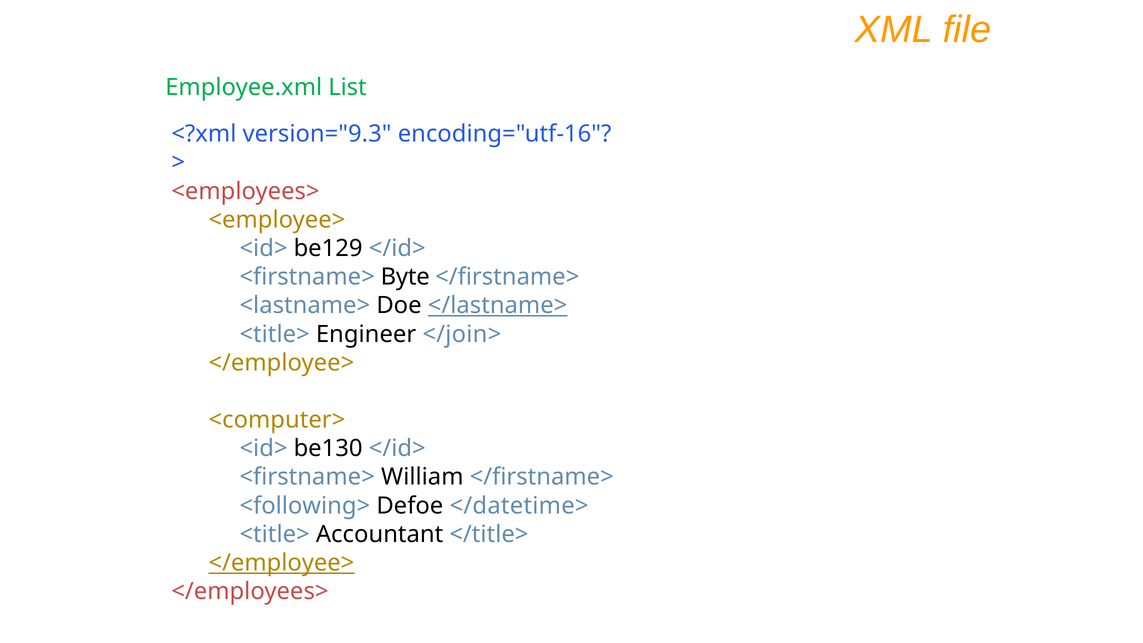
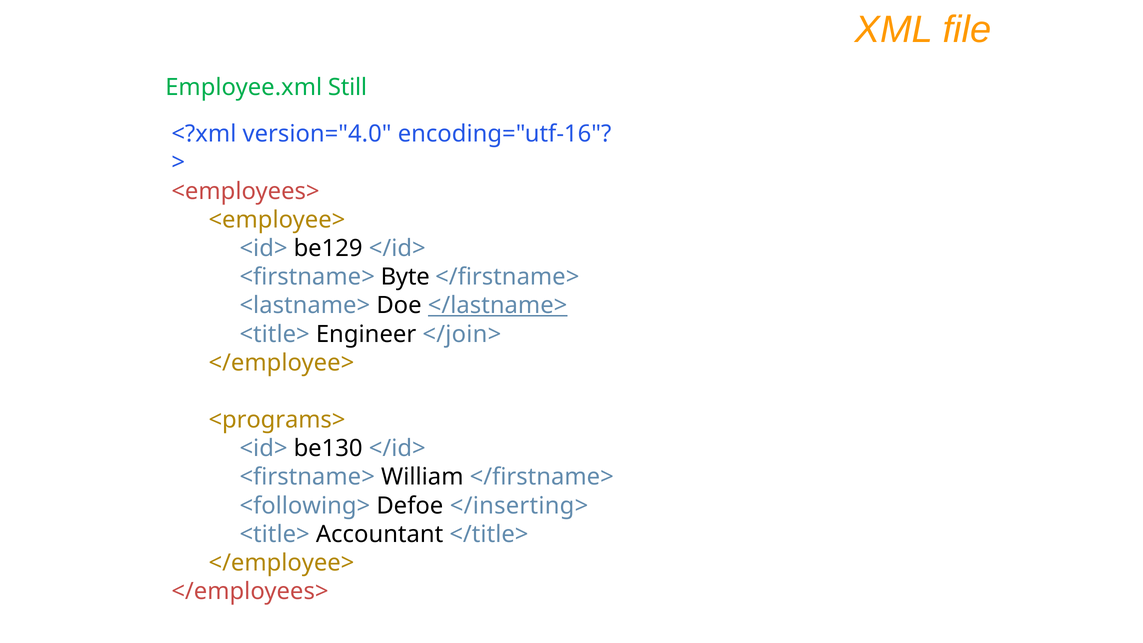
List: List -> Still
version="9.3: version="9.3 -> version="4.0
<computer>: <computer> -> <programs>
</datetime>: </datetime> -> </inserting>
</employee> at (281, 563) underline: present -> none
